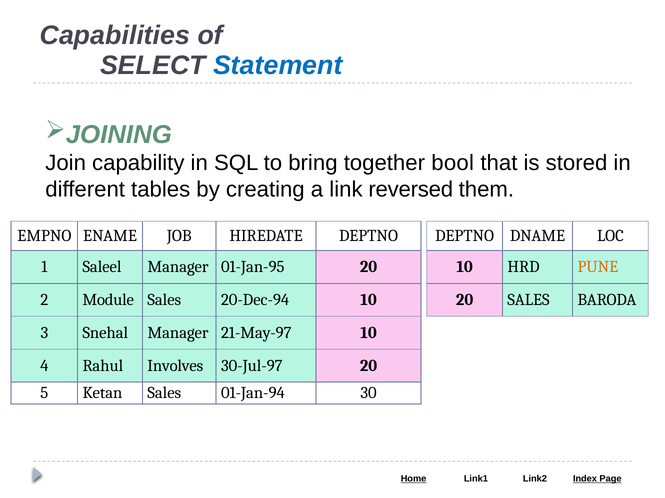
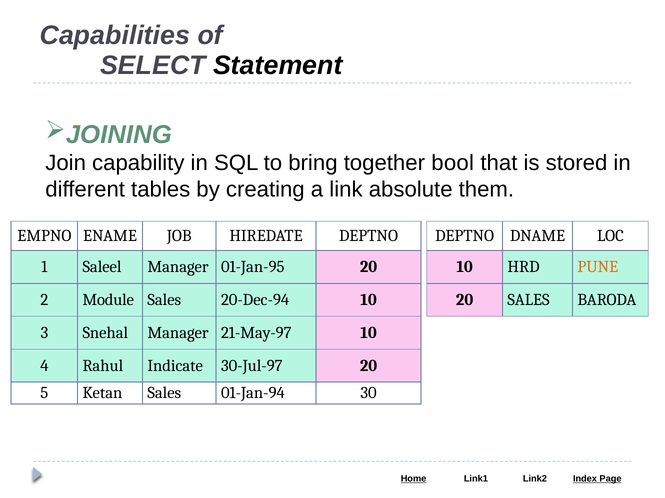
Statement colour: blue -> black
reversed: reversed -> absolute
Involves: Involves -> Indicate
